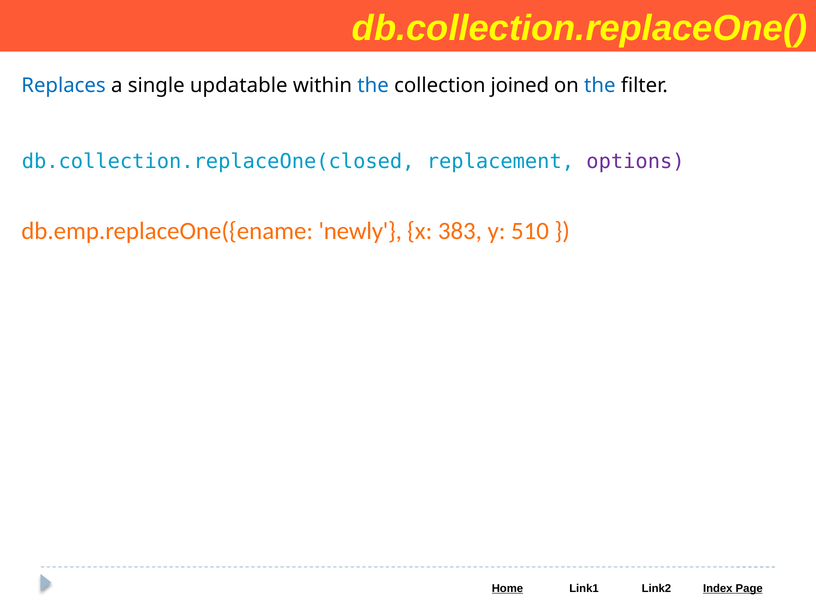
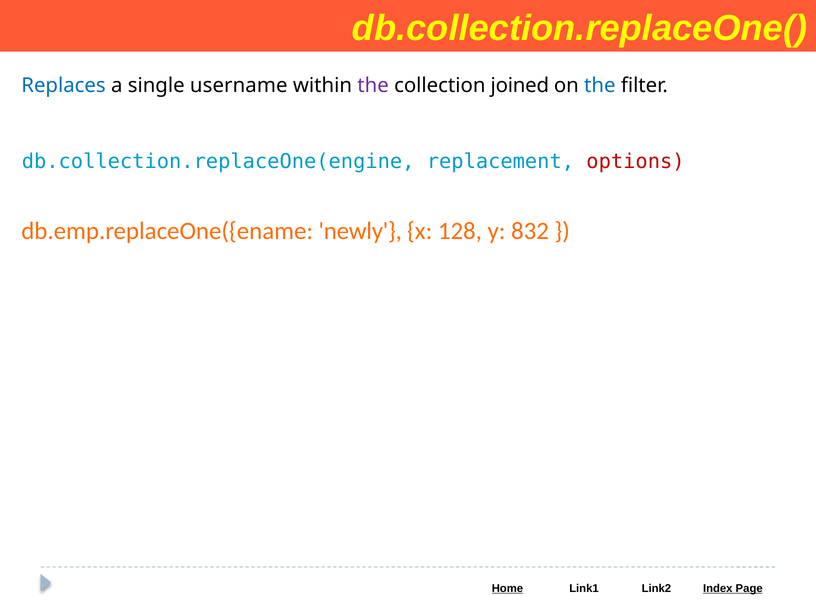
updatable: updatable -> username
the at (373, 86) colour: blue -> purple
db.collection.replaceOne(closed: db.collection.replaceOne(closed -> db.collection.replaceOne(engine
options colour: purple -> red
383: 383 -> 128
510: 510 -> 832
